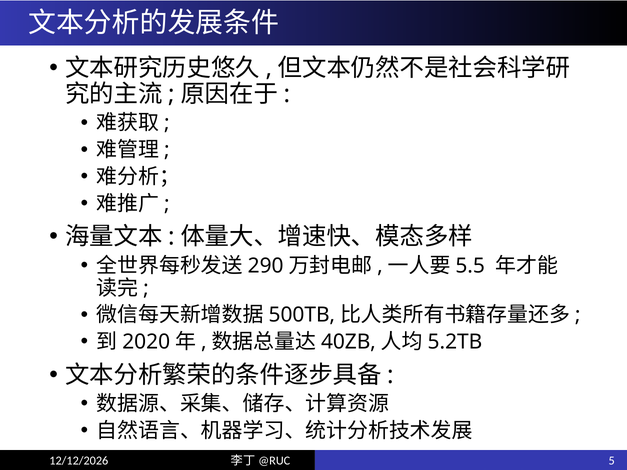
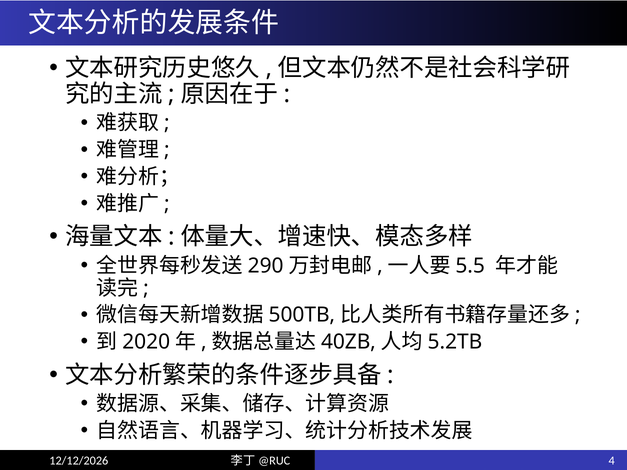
5: 5 -> 4
